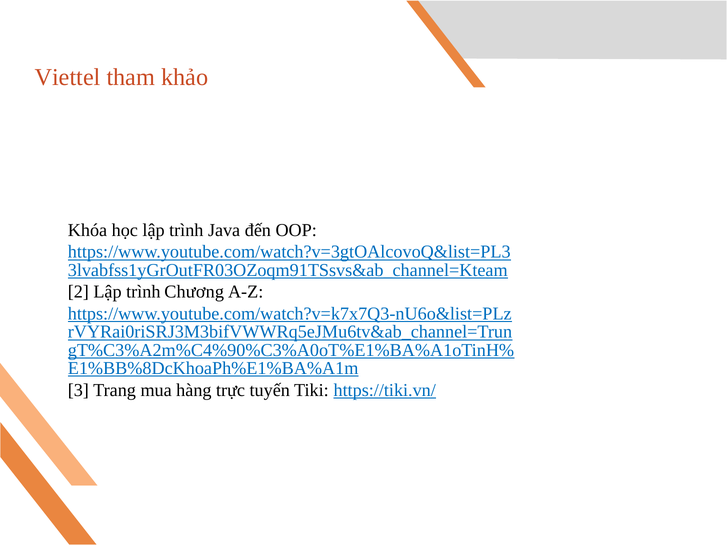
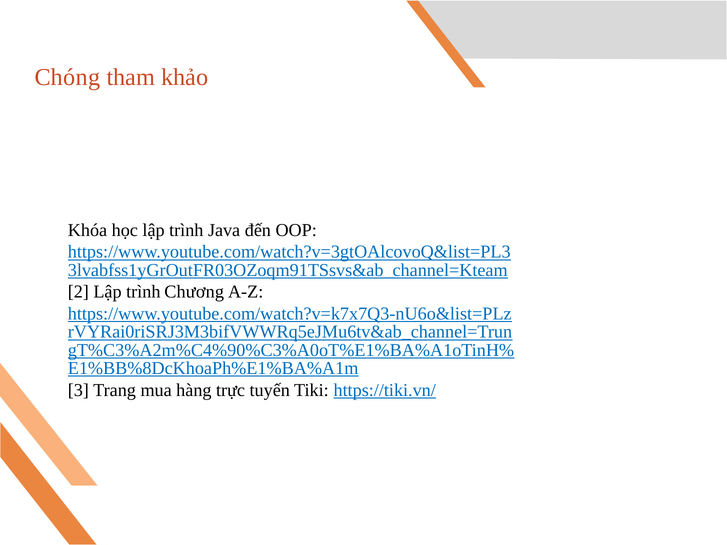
Viettel: Viettel -> Chóng
